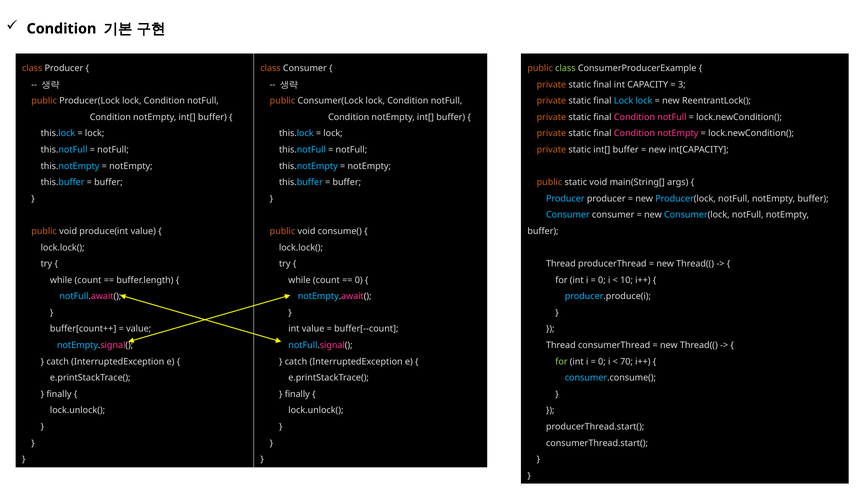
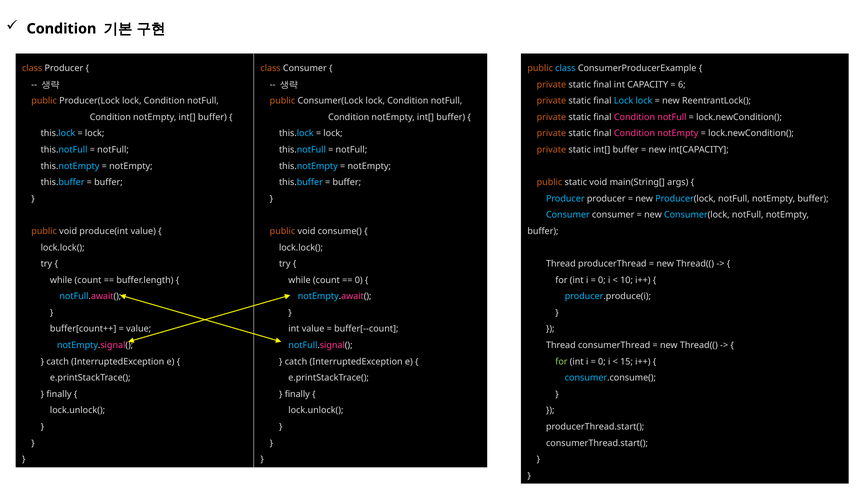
class at (565, 68) colour: light green -> light blue
3: 3 -> 6
70: 70 -> 15
